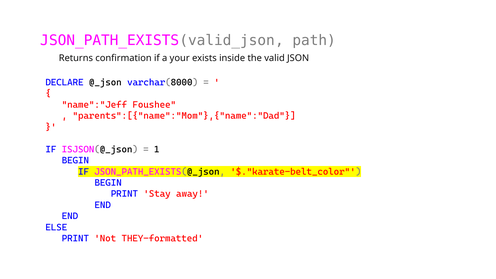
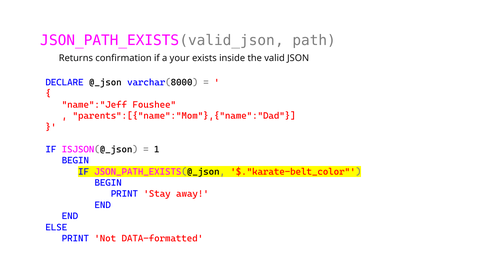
THEY-formatted: THEY-formatted -> DATA-formatted
